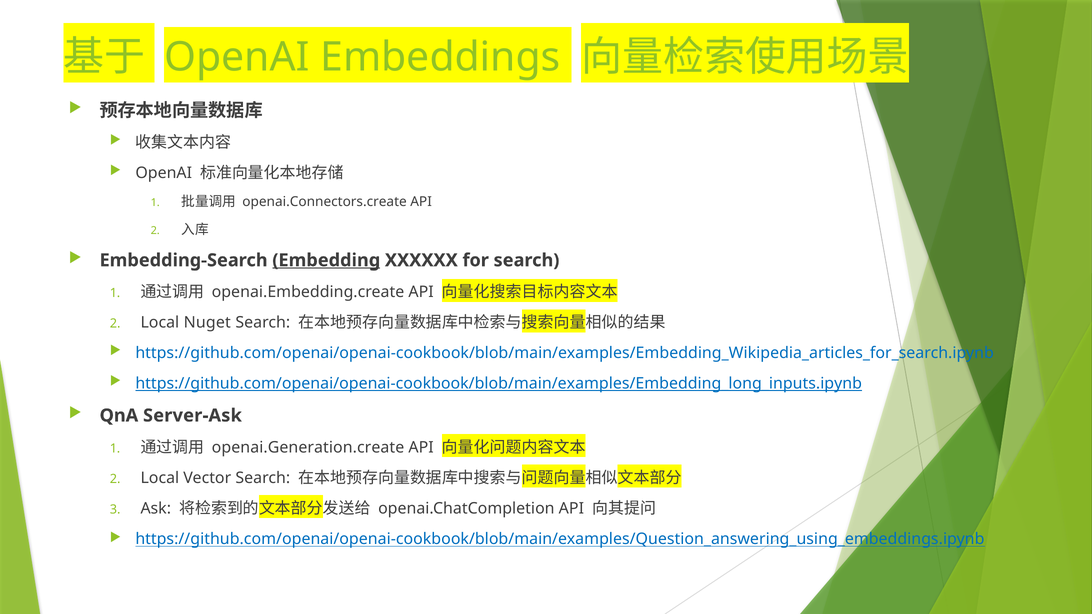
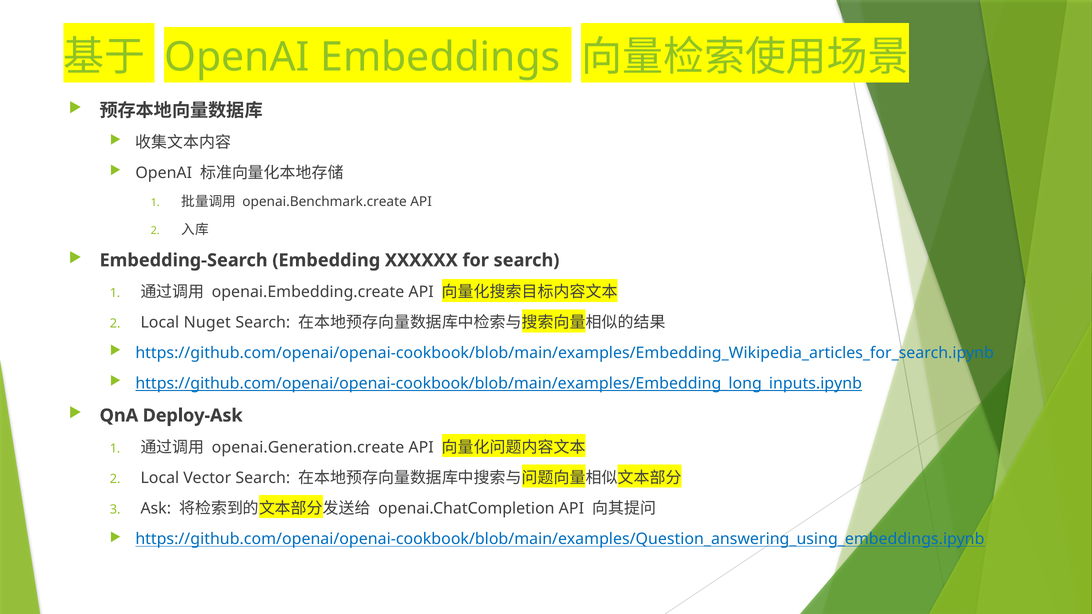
openai.Connectors.create: openai.Connectors.create -> openai.Benchmark.create
Embedding underline: present -> none
Server-Ask: Server-Ask -> Deploy-Ask
